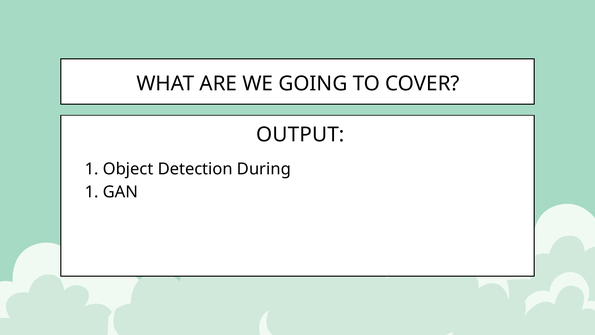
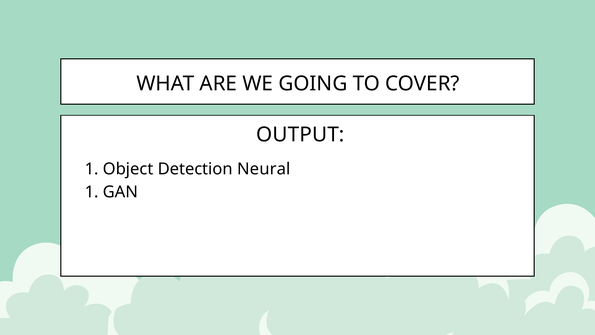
During: During -> Neural
